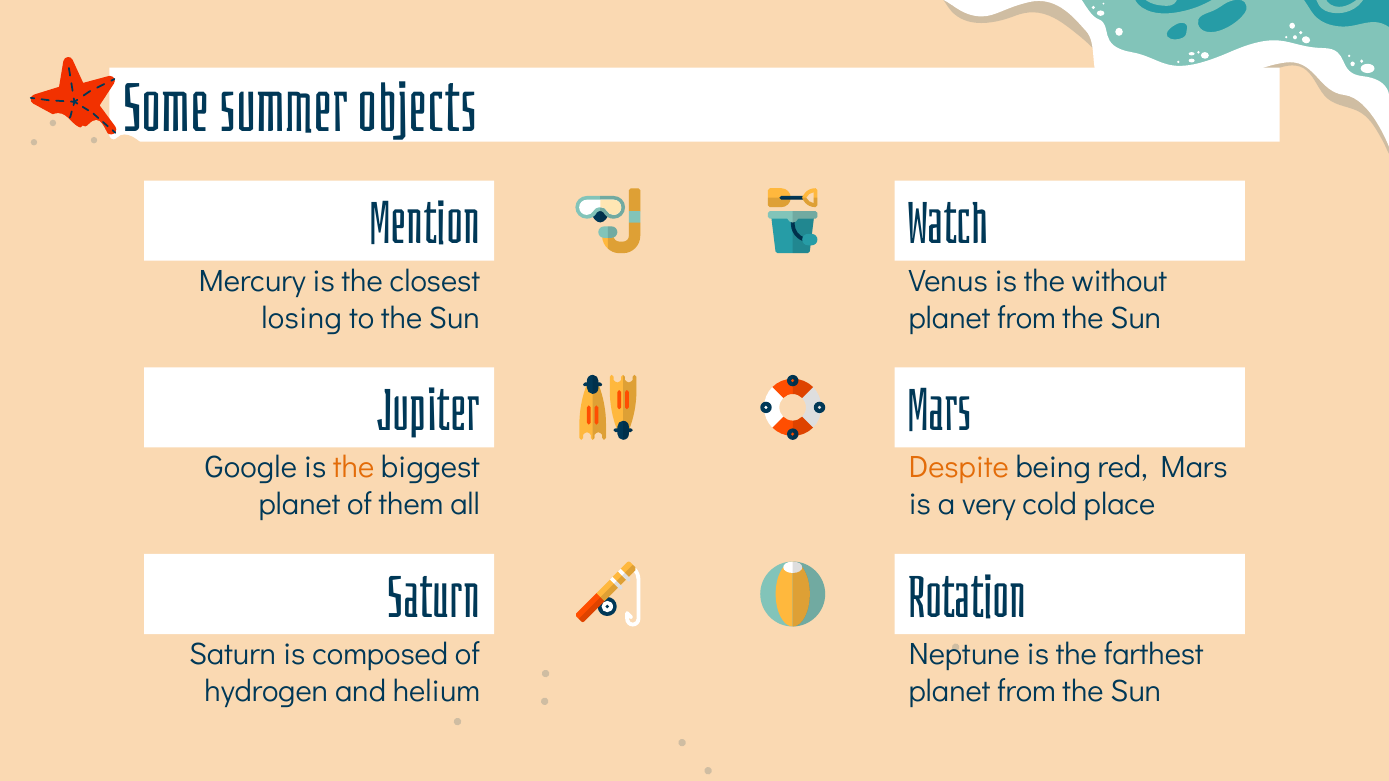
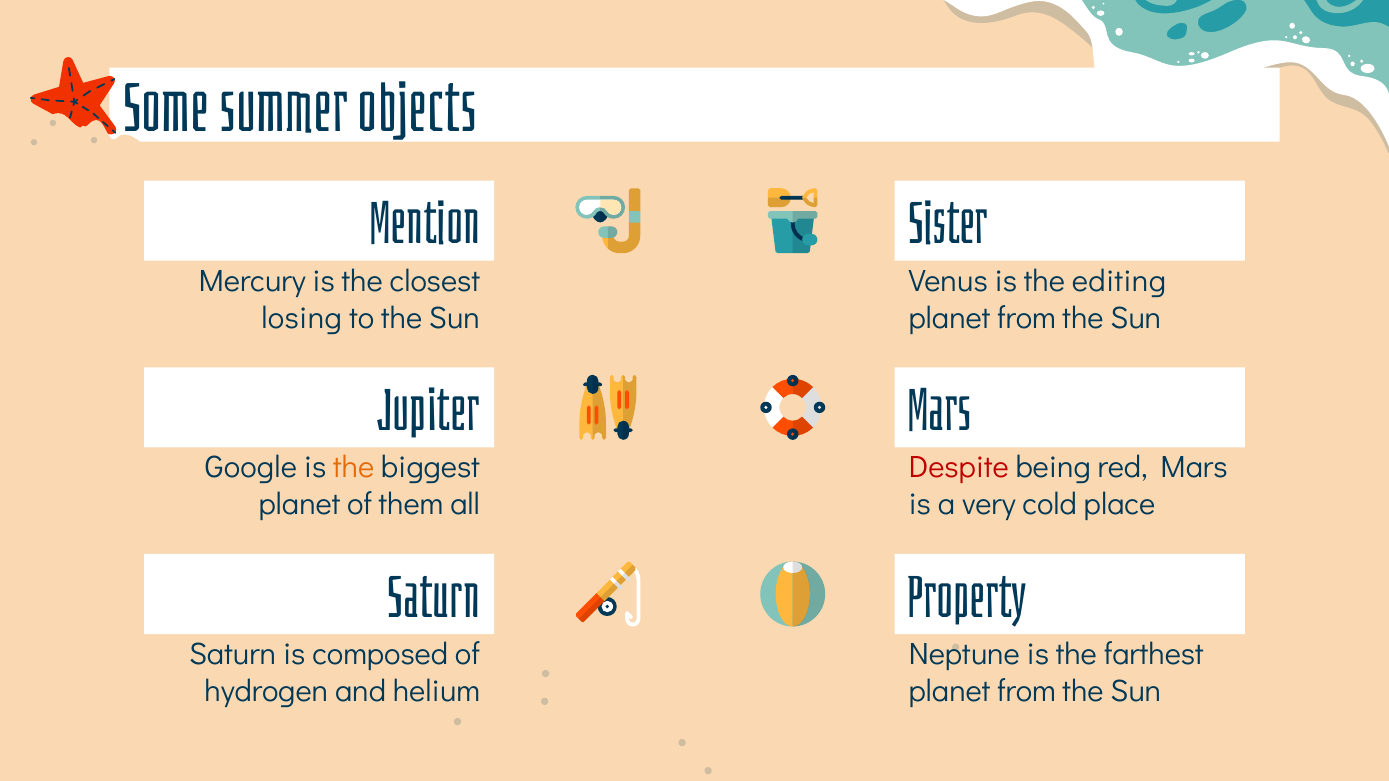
Watch: Watch -> Sister
without: without -> editing
Despite colour: orange -> red
Rotation: Rotation -> Property
